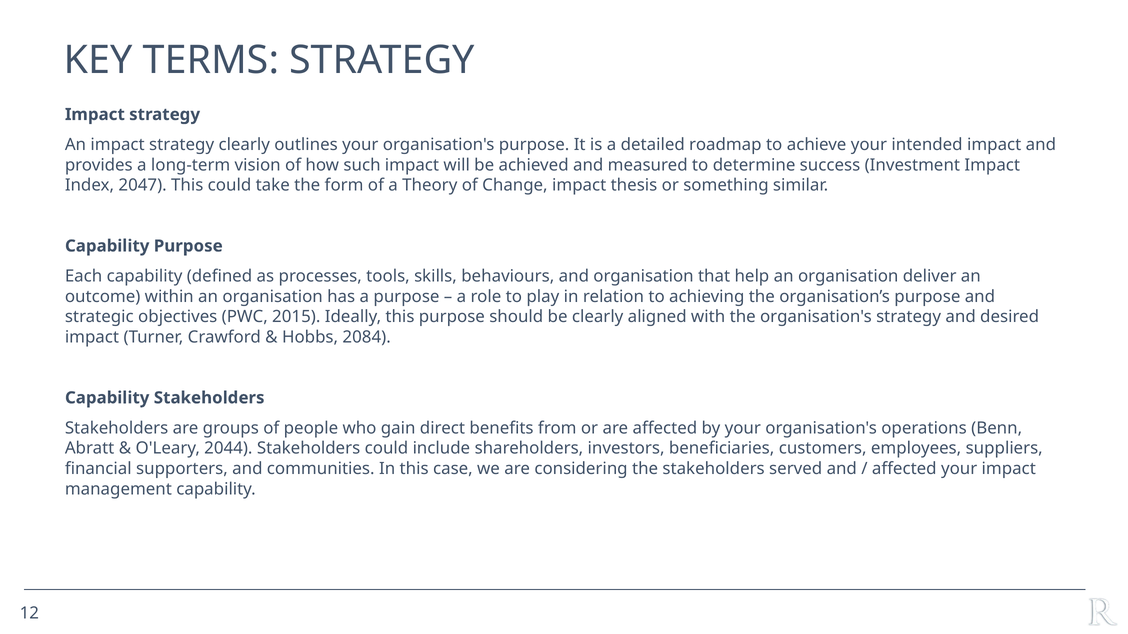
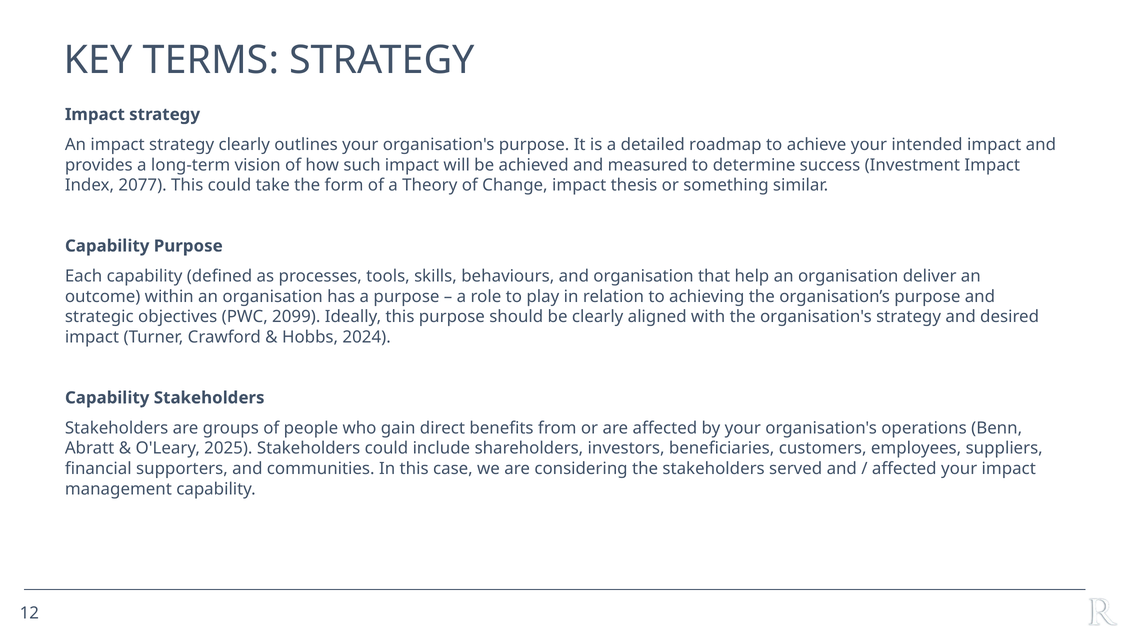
2047: 2047 -> 2077
2015: 2015 -> 2099
2084: 2084 -> 2024
2044: 2044 -> 2025
